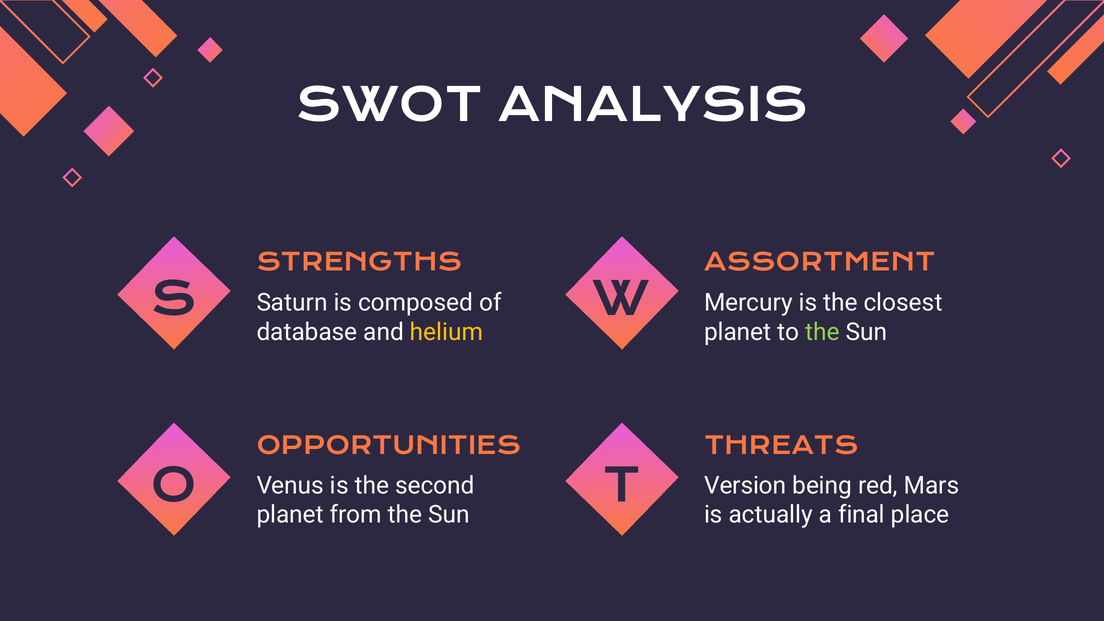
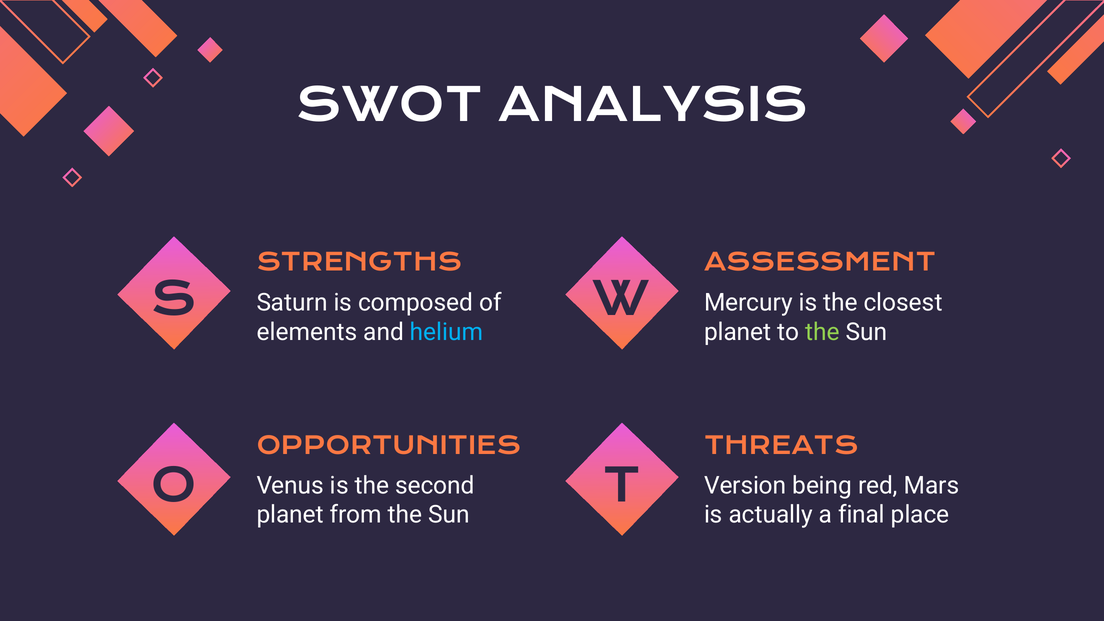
ASSORTMENT: ASSORTMENT -> ASSESSMENT
database: database -> elements
helium colour: yellow -> light blue
